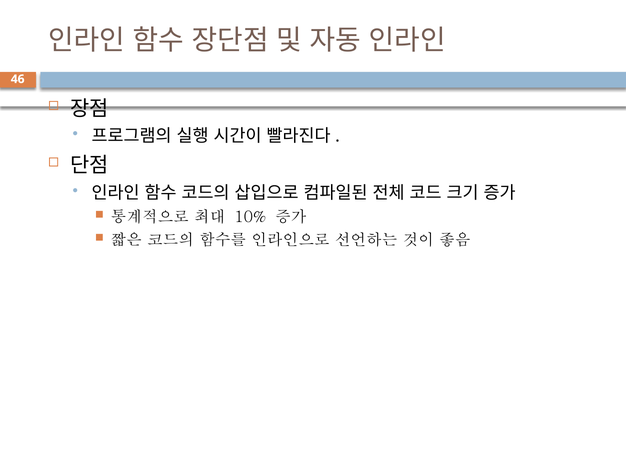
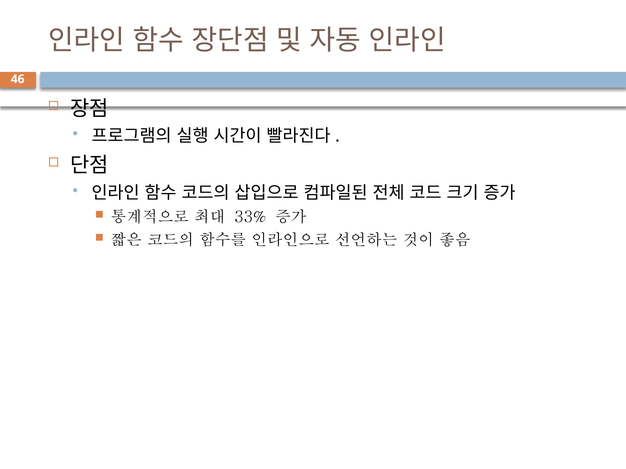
10%: 10% -> 33%
